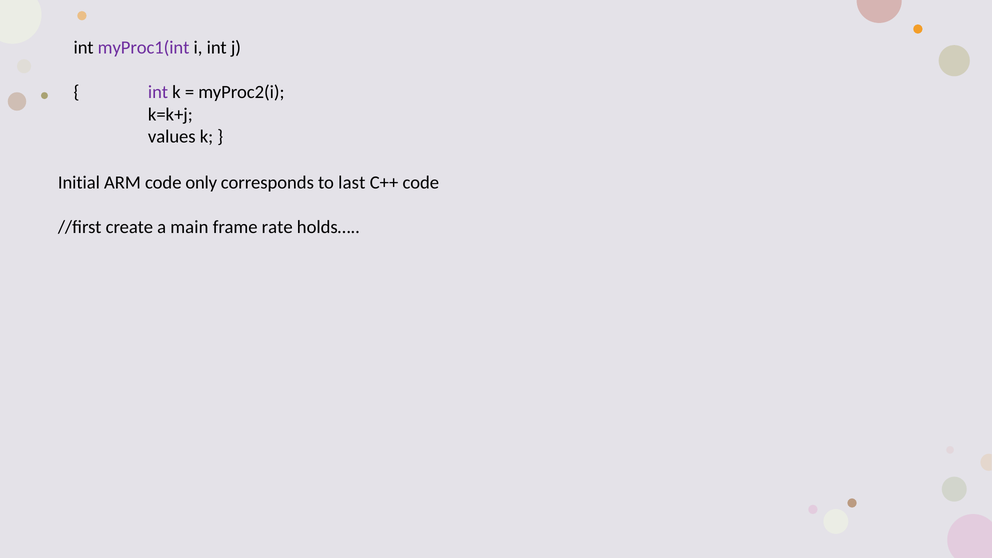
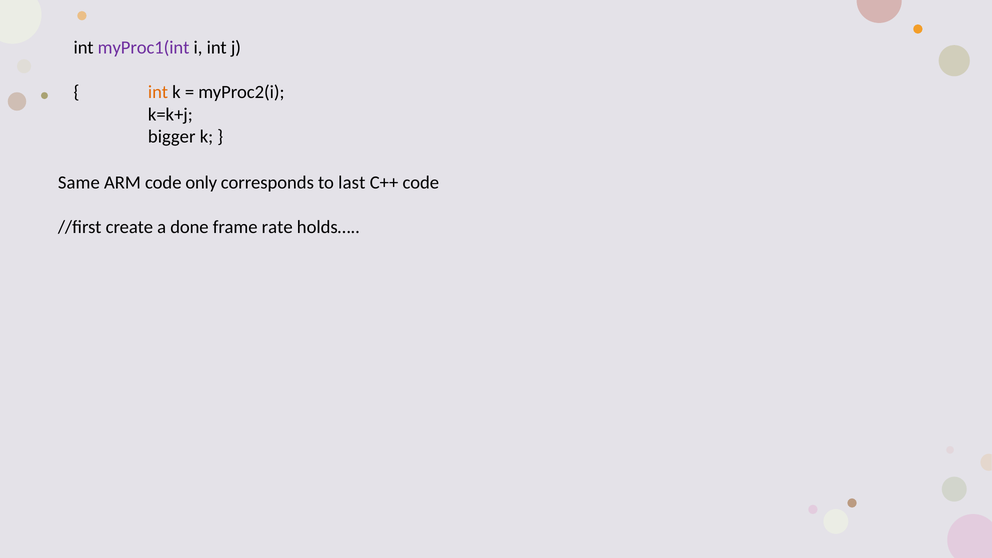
int at (158, 92) colour: purple -> orange
values: values -> bigger
Initial: Initial -> Same
main: main -> done
